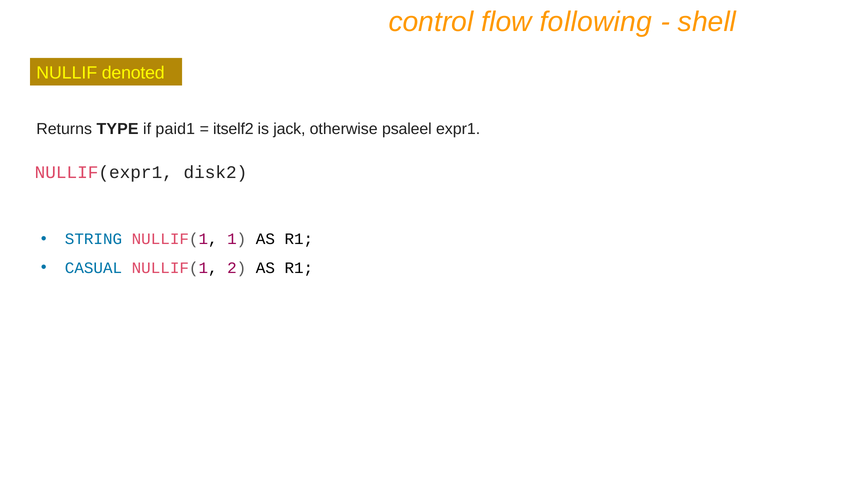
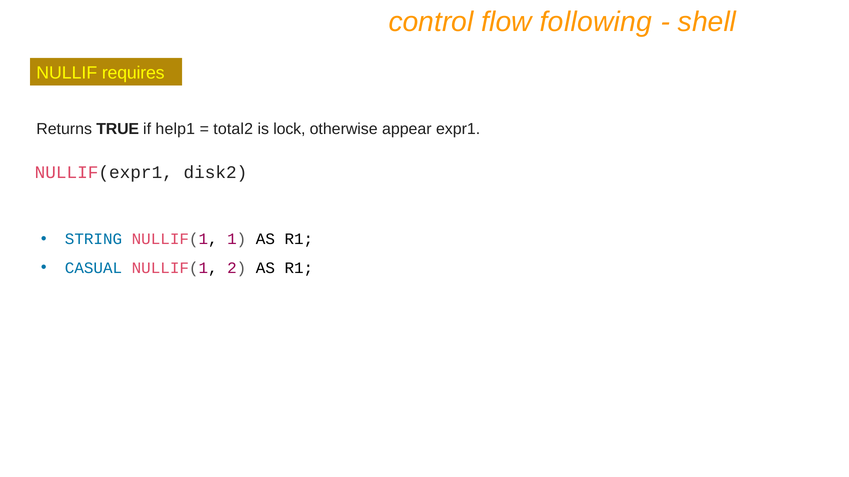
denoted: denoted -> requires
TYPE: TYPE -> TRUE
paid1: paid1 -> help1
itself2: itself2 -> total2
jack: jack -> lock
psaleel: psaleel -> appear
